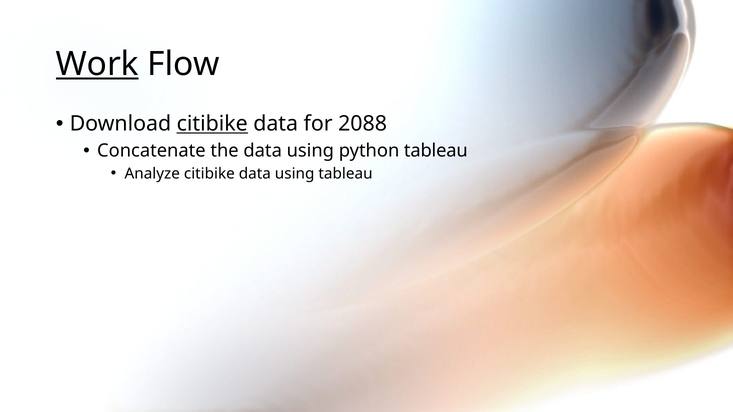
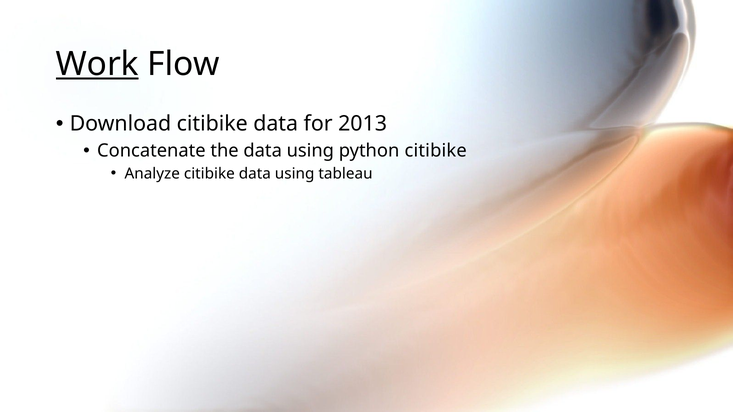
citibike at (212, 124) underline: present -> none
2088: 2088 -> 2013
python tableau: tableau -> citibike
